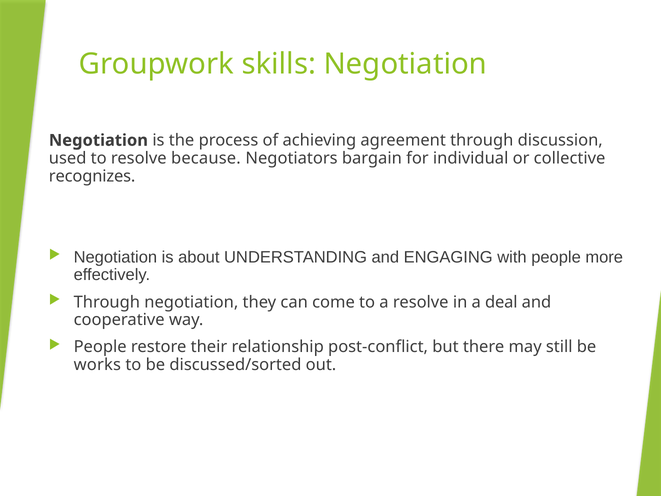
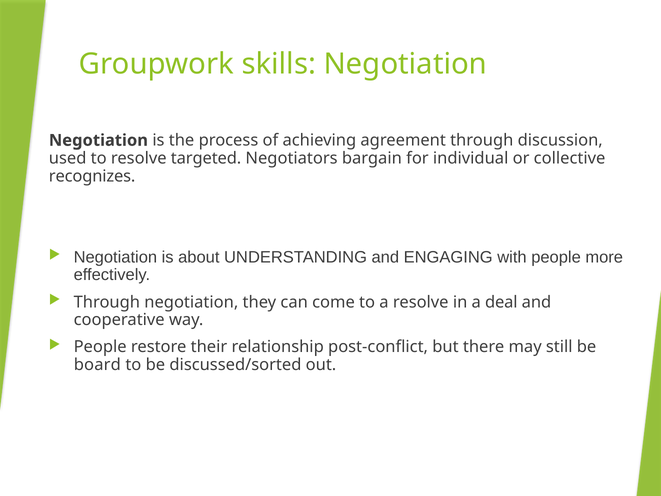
because: because -> targeted
works: works -> board
